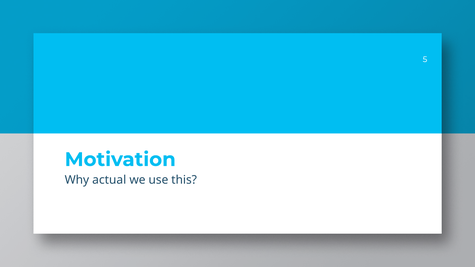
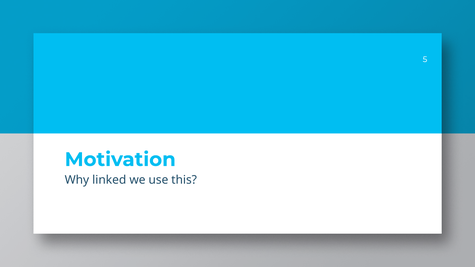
actual: actual -> linked
